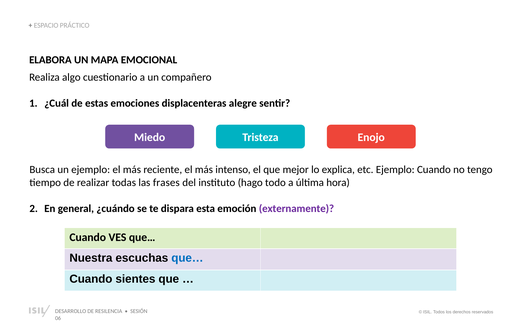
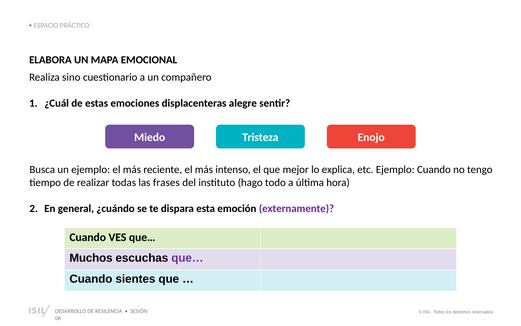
algo: algo -> sino
Nuestra: Nuestra -> Muchos
que… at (187, 258) colour: blue -> purple
